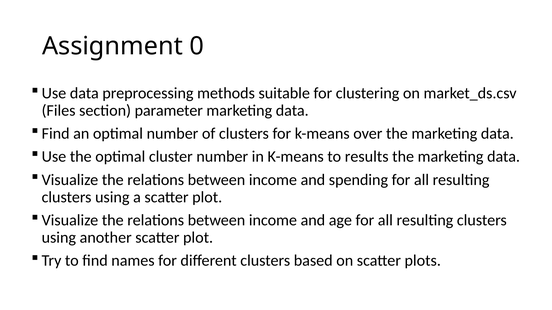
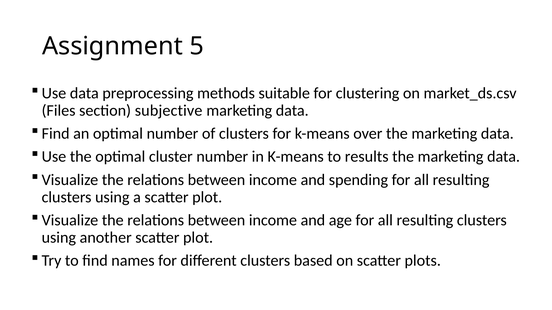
0: 0 -> 5
parameter: parameter -> subjective
